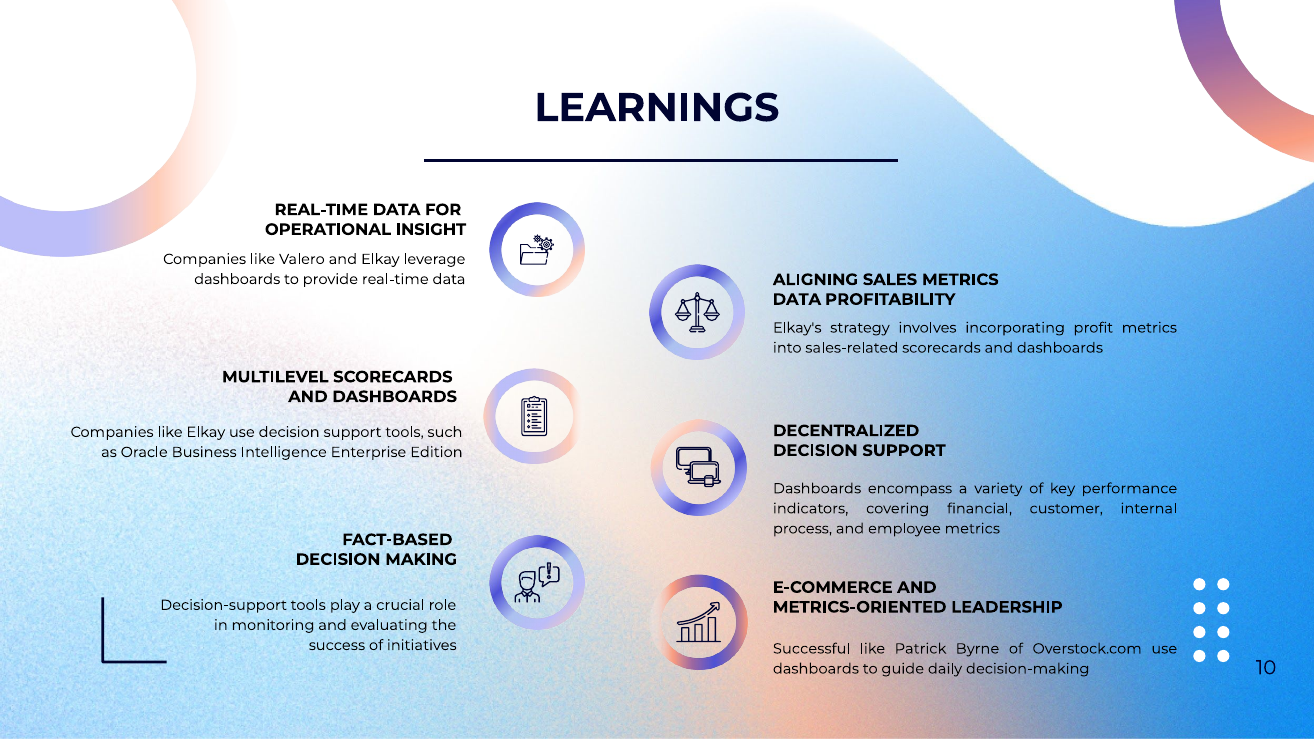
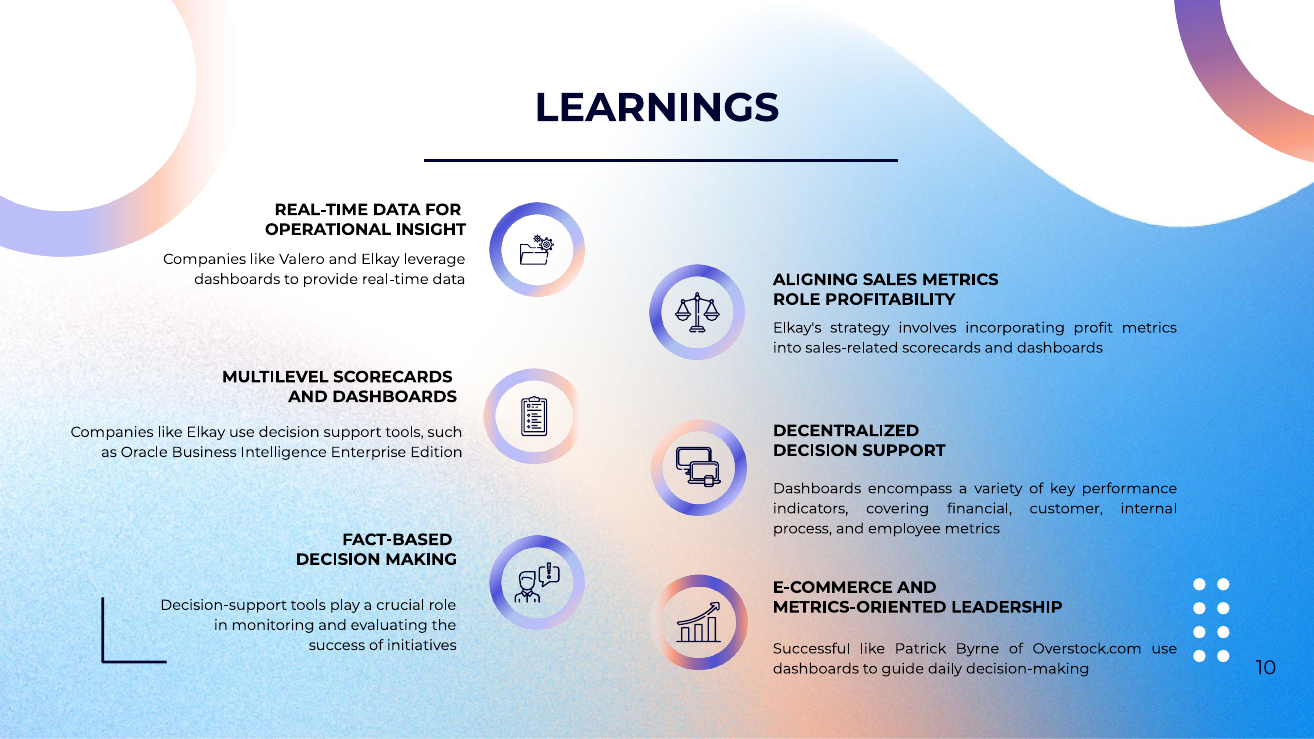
DATA at (797, 299): DATA -> ROLE
